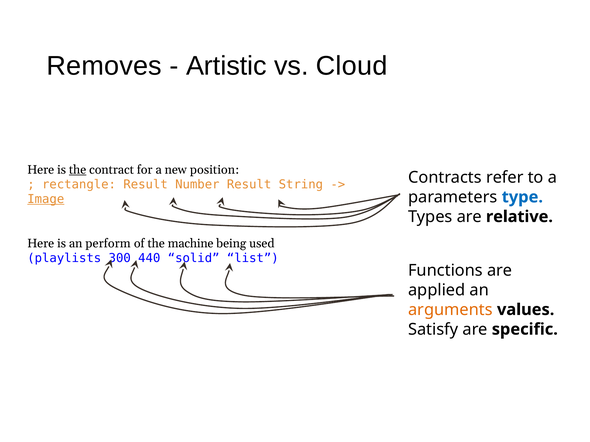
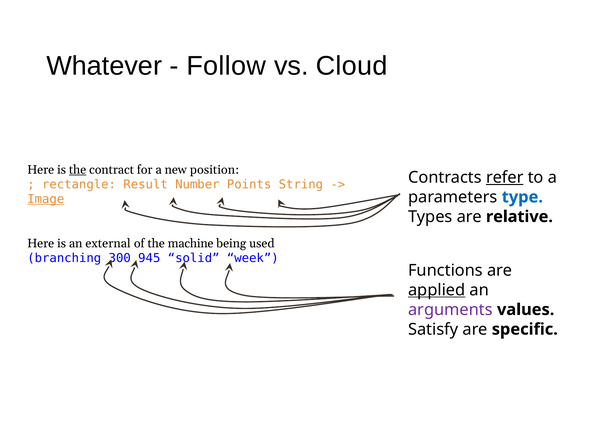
Removes: Removes -> Whatever
Artistic: Artistic -> Follow
refer underline: none -> present
Number Result: Result -> Points
perform: perform -> external
playlists: playlists -> branching
440: 440 -> 945
list: list -> week
applied underline: none -> present
arguments colour: orange -> purple
